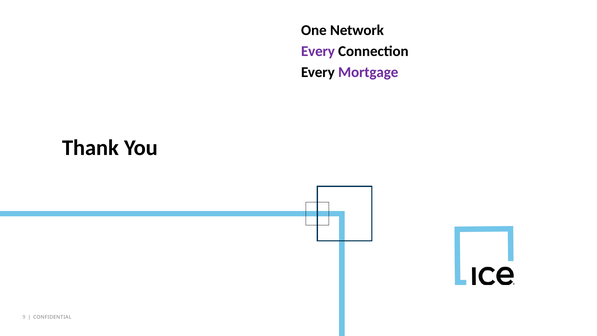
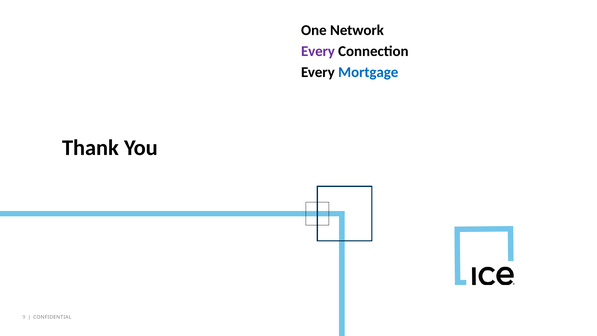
Mortgage colour: purple -> blue
